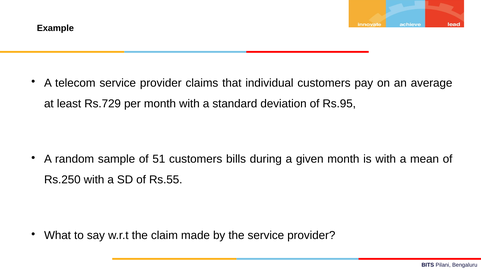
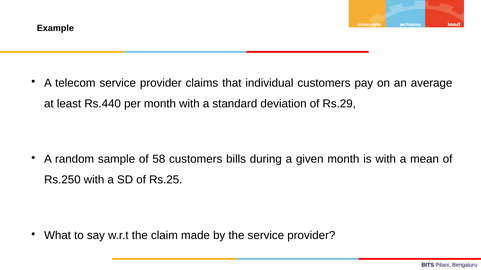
Rs.729: Rs.729 -> Rs.440
Rs.95: Rs.95 -> Rs.29
51: 51 -> 58
Rs.55: Rs.55 -> Rs.25
